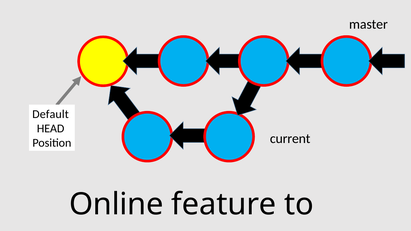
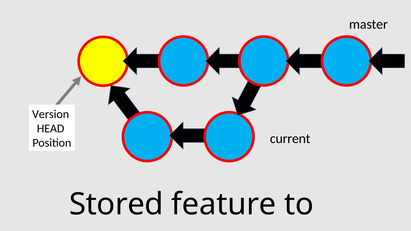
Default: Default -> Version
Online: Online -> Stored
